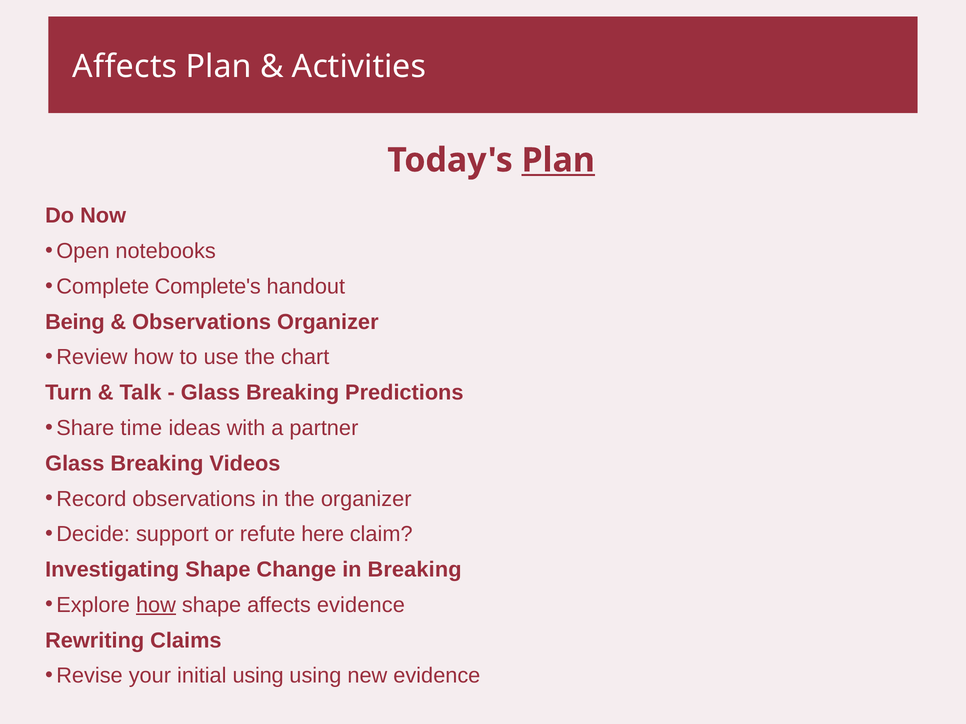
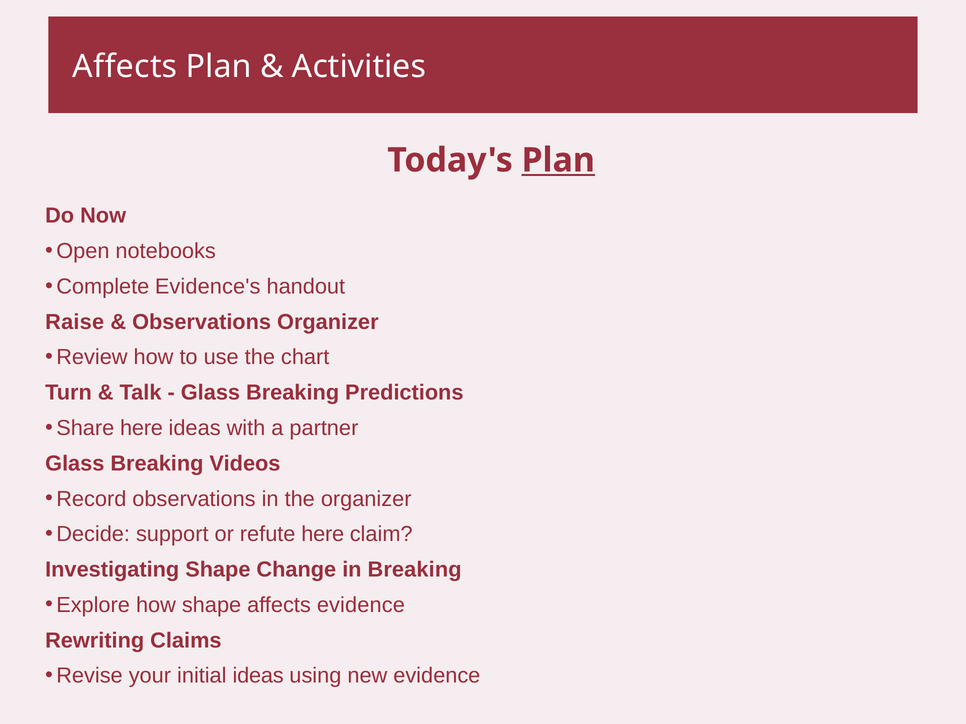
Complete's: Complete's -> Evidence's
Being: Being -> Raise
Share time: time -> here
how at (156, 605) underline: present -> none
initial using: using -> ideas
